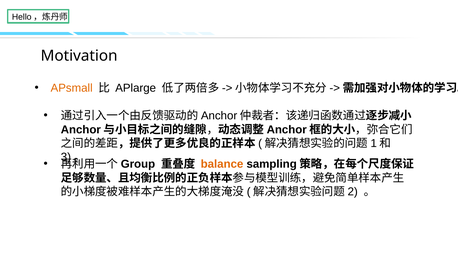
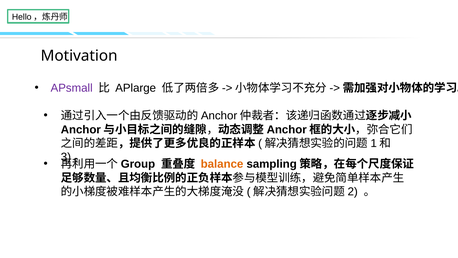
APsmall colour: orange -> purple
